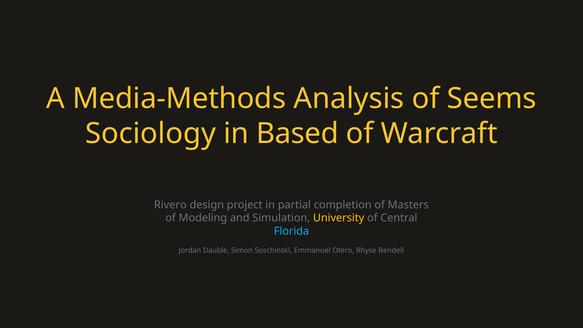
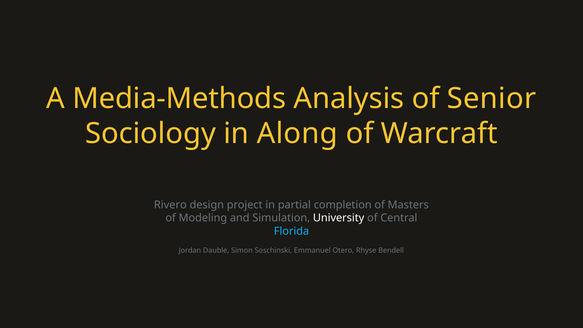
Seems: Seems -> Senior
Based: Based -> Along
University colour: yellow -> white
